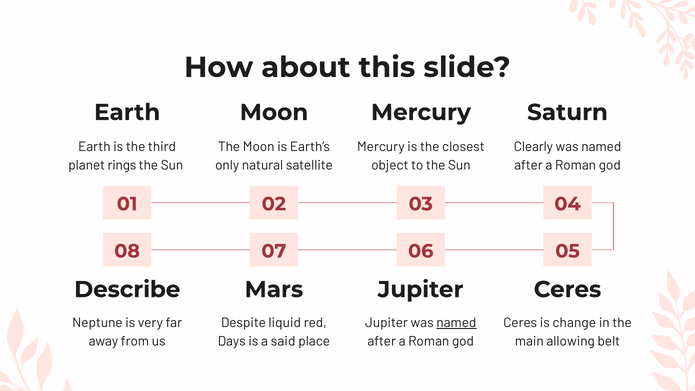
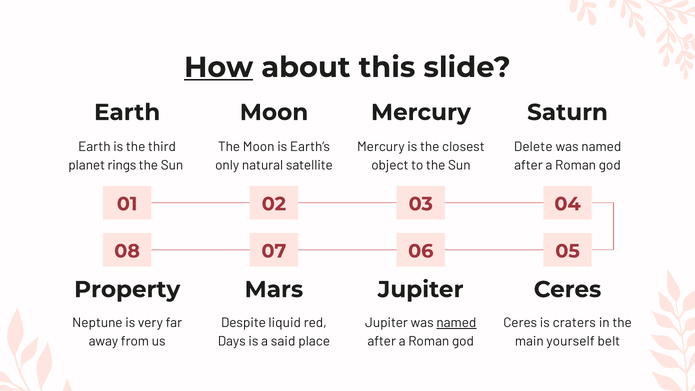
How underline: none -> present
Clearly: Clearly -> Delete
Describe: Describe -> Property
change: change -> craters
allowing: allowing -> yourself
